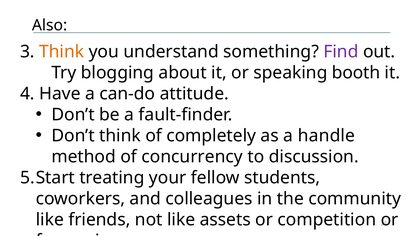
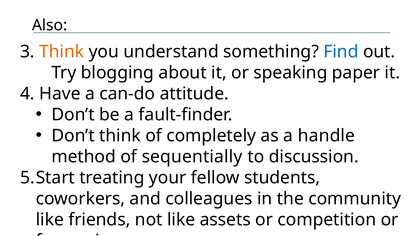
Find colour: purple -> blue
booth: booth -> paper
concurrency: concurrency -> sequentially
